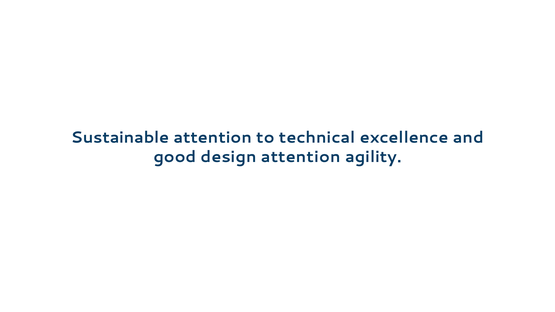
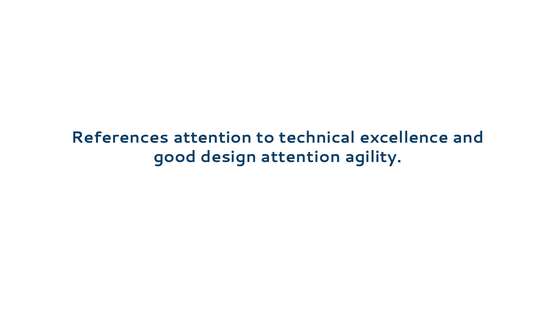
Sustainable: Sustainable -> References
